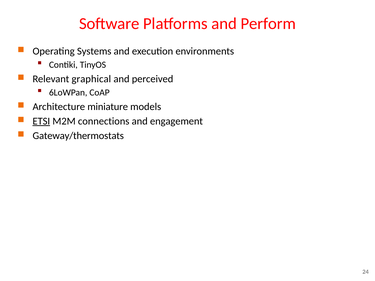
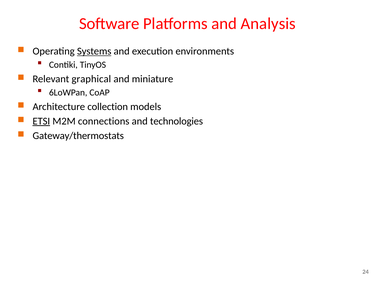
Perform: Perform -> Analysis
Systems underline: none -> present
perceived: perceived -> miniature
miniature: miniature -> collection
engagement: engagement -> technologies
